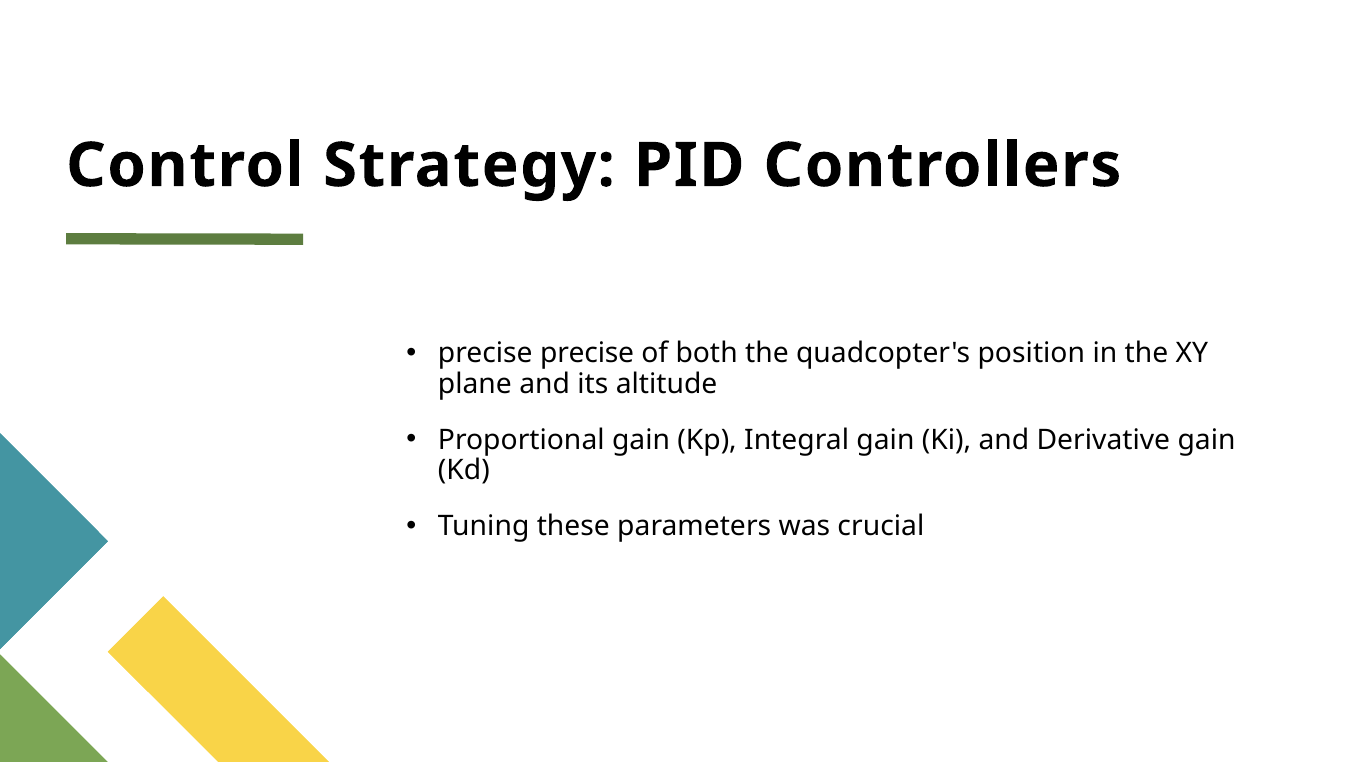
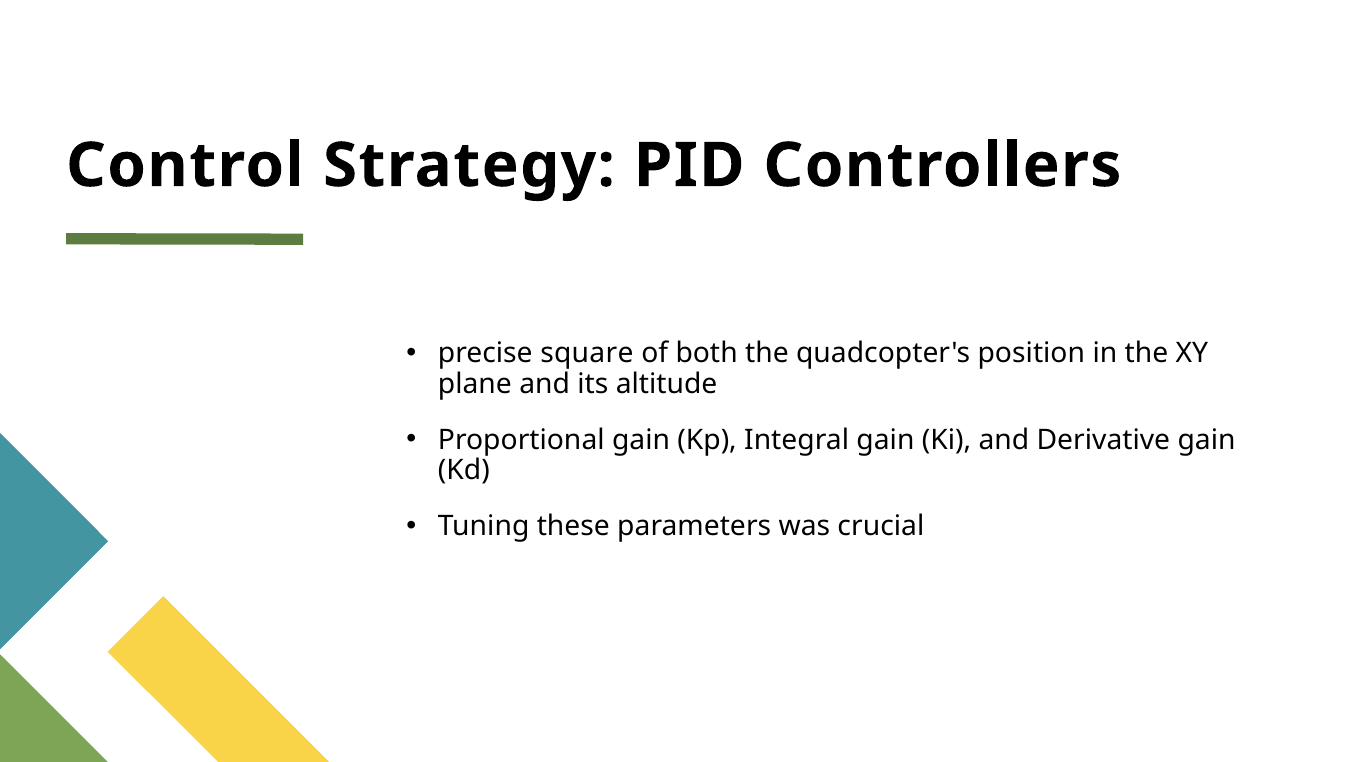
precise precise: precise -> square
